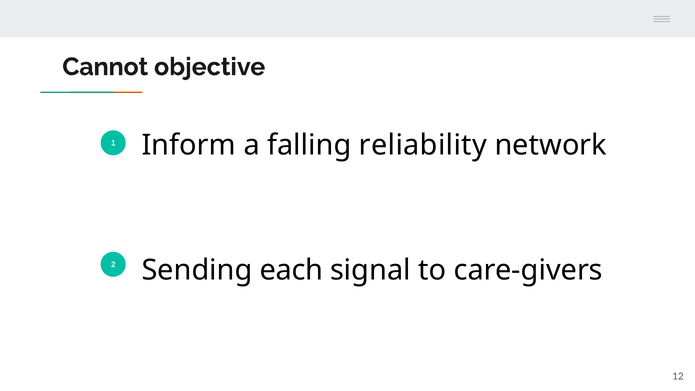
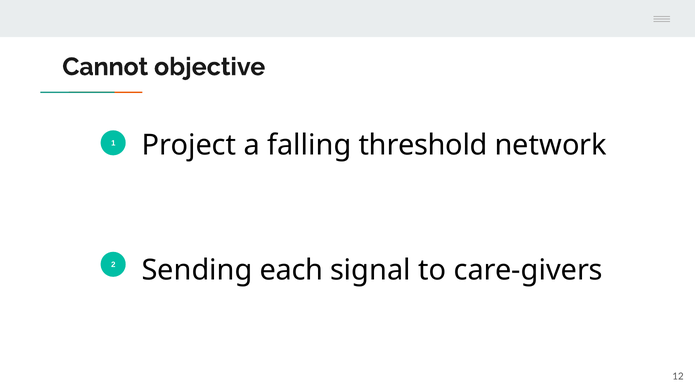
Inform: Inform -> Project
reliability: reliability -> threshold
